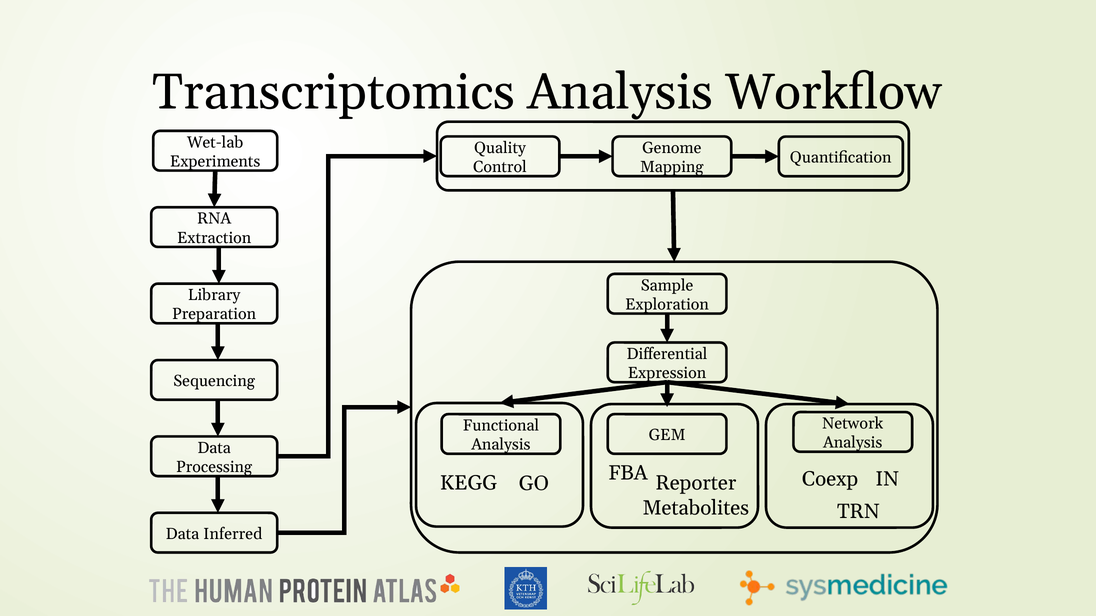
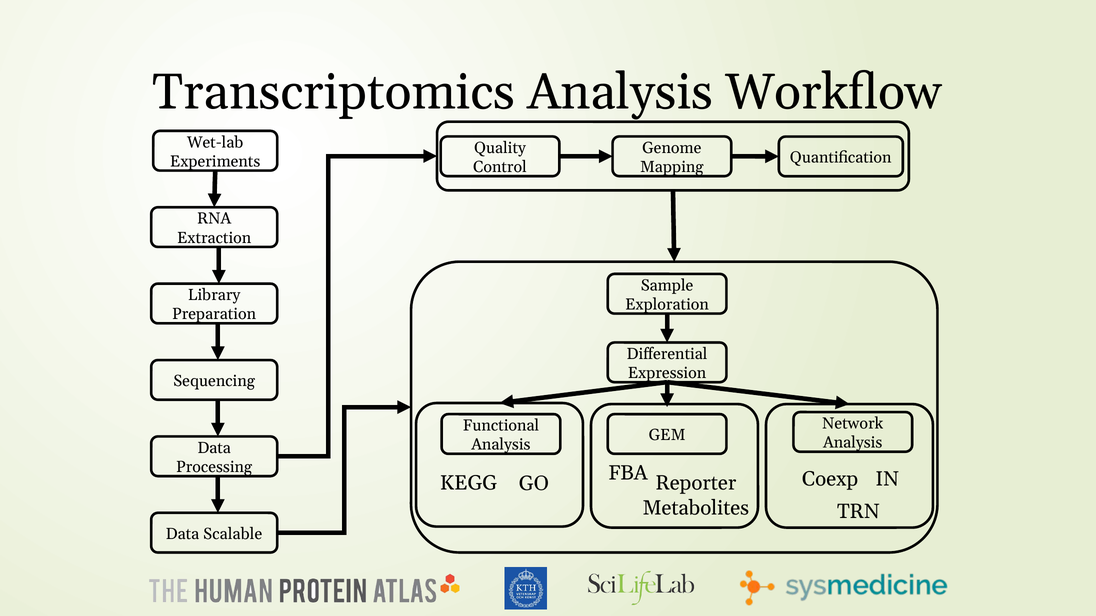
Inferred: Inferred -> Scalable
